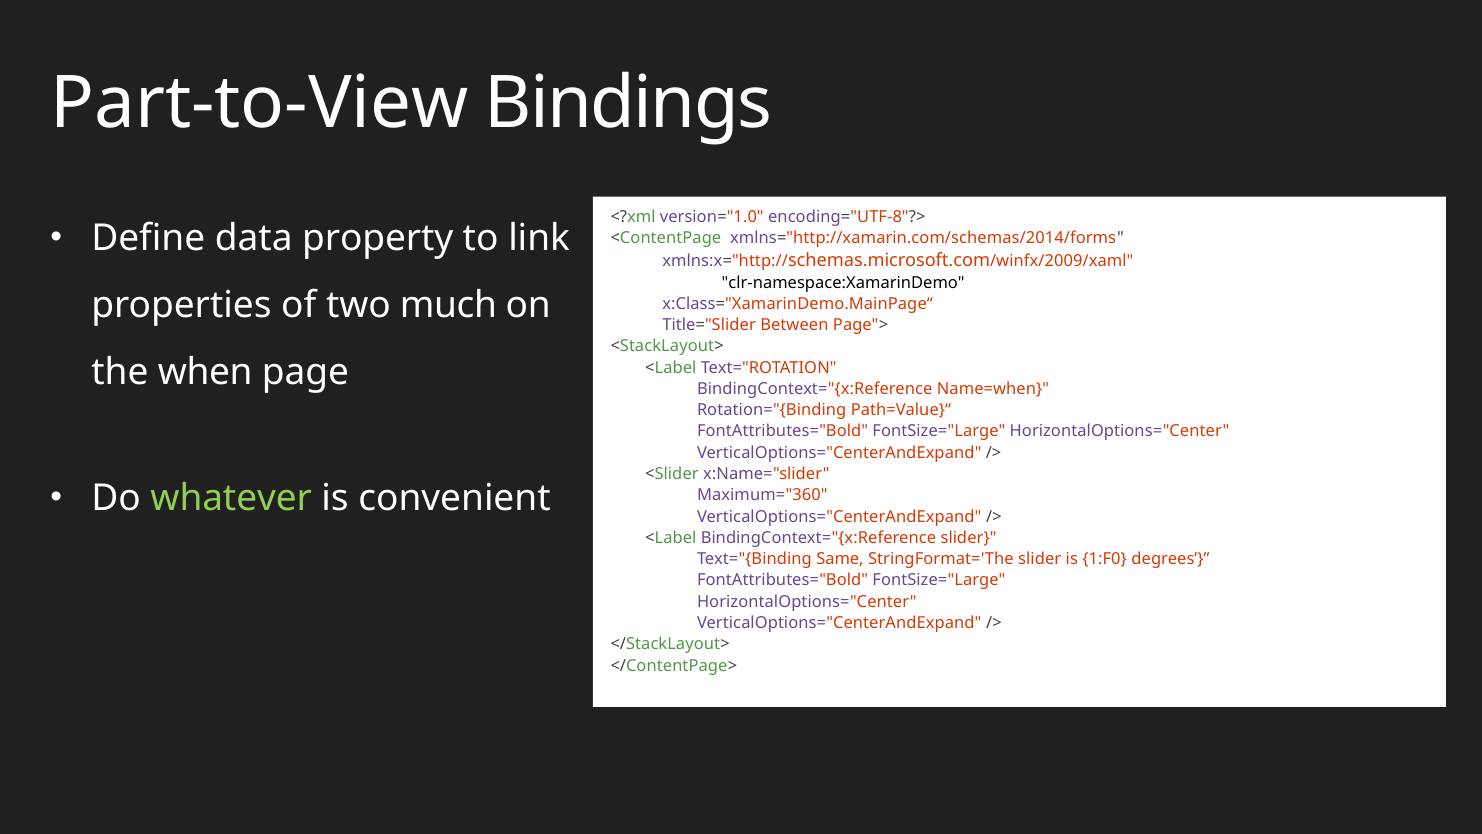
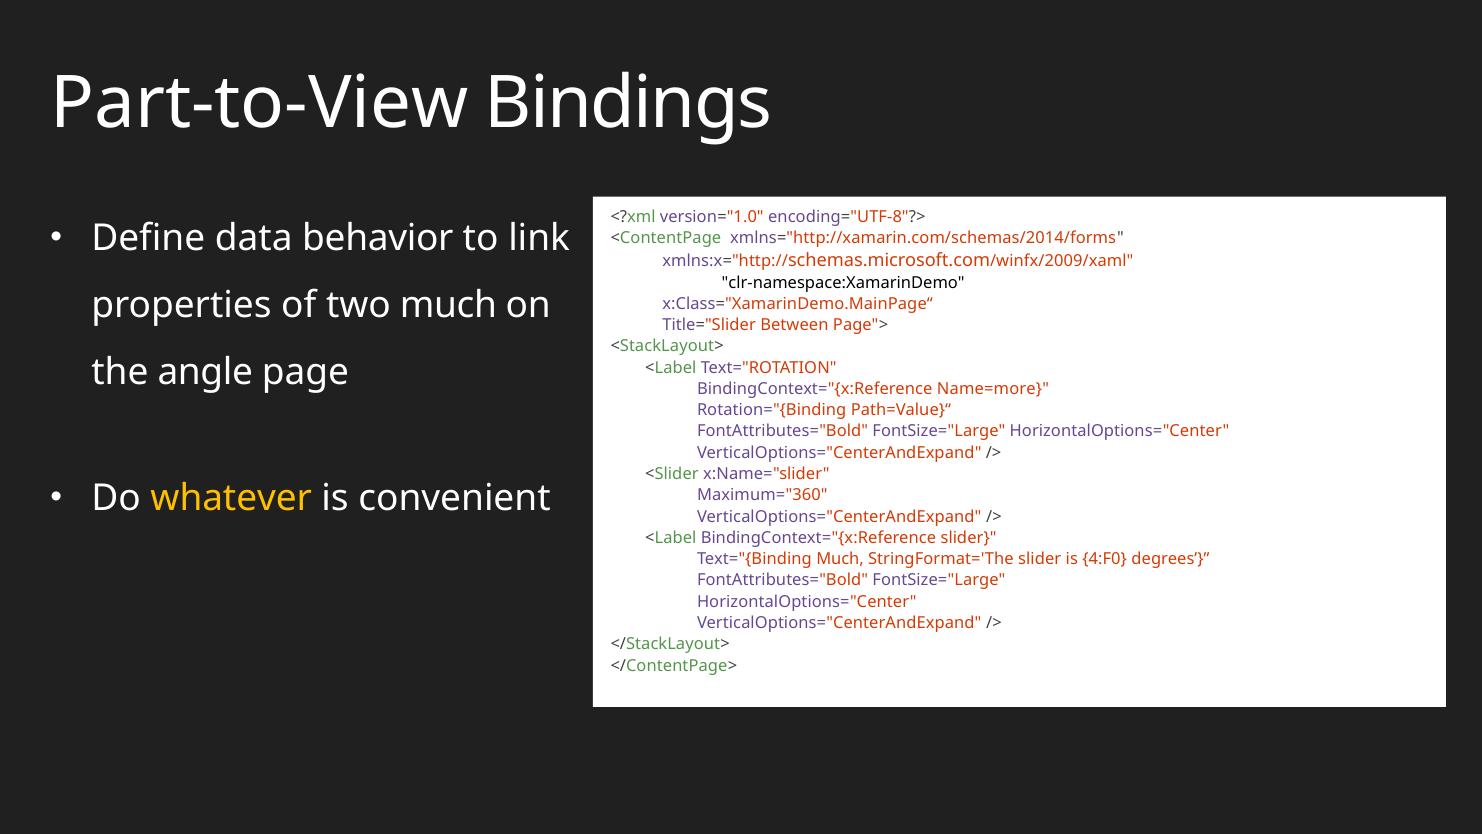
property: property -> behavior
when: when -> angle
Name=when: Name=when -> Name=more
whatever colour: light green -> yellow
Text="{Binding Same: Same -> Much
1:F0: 1:F0 -> 4:F0
